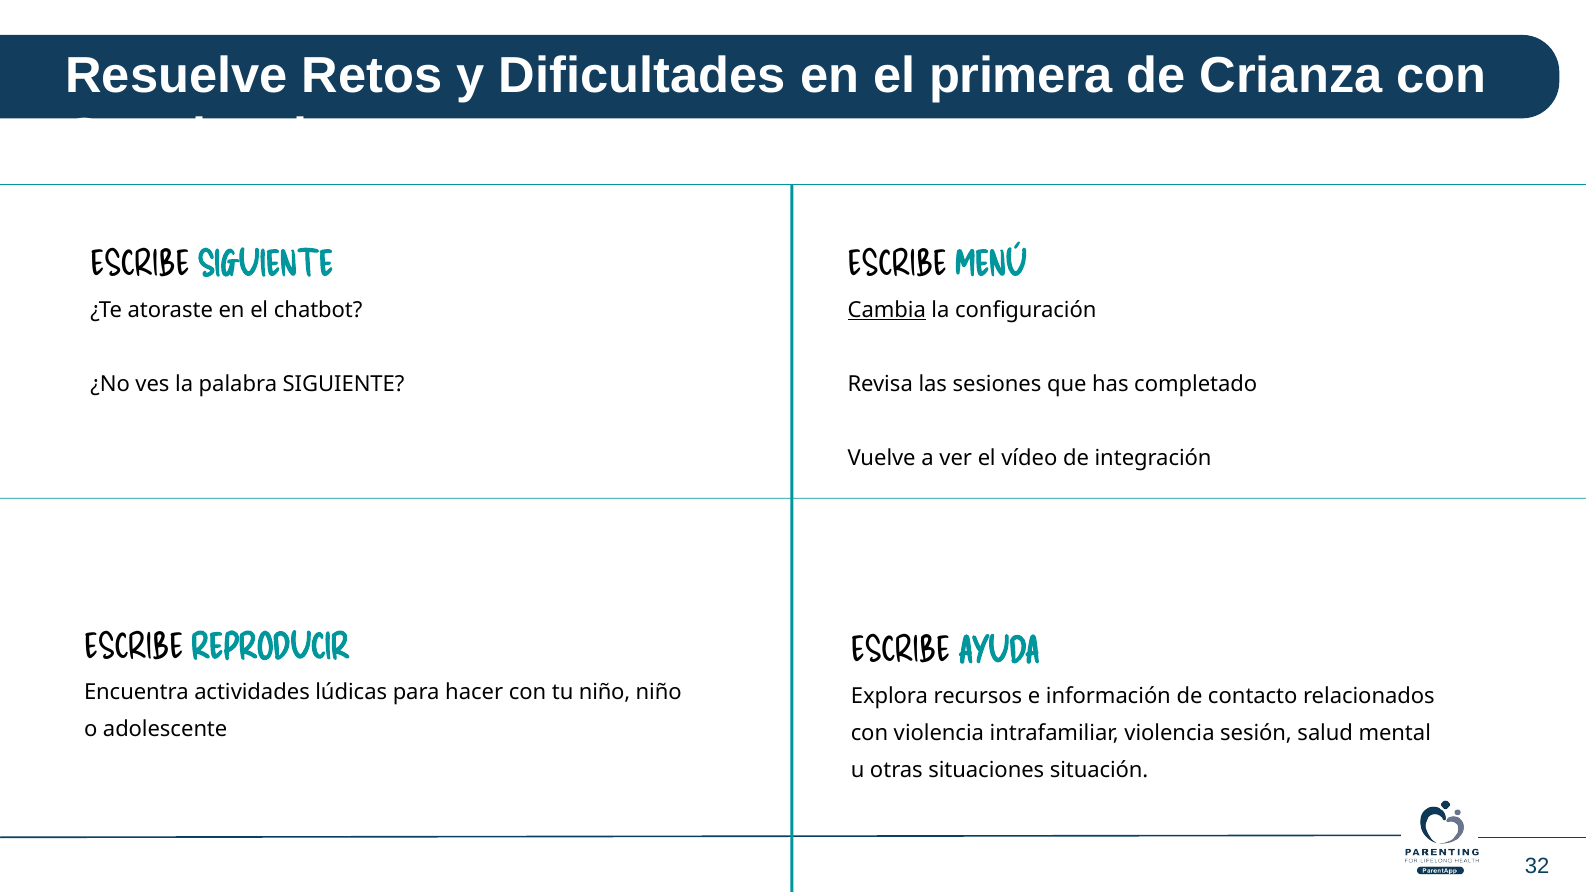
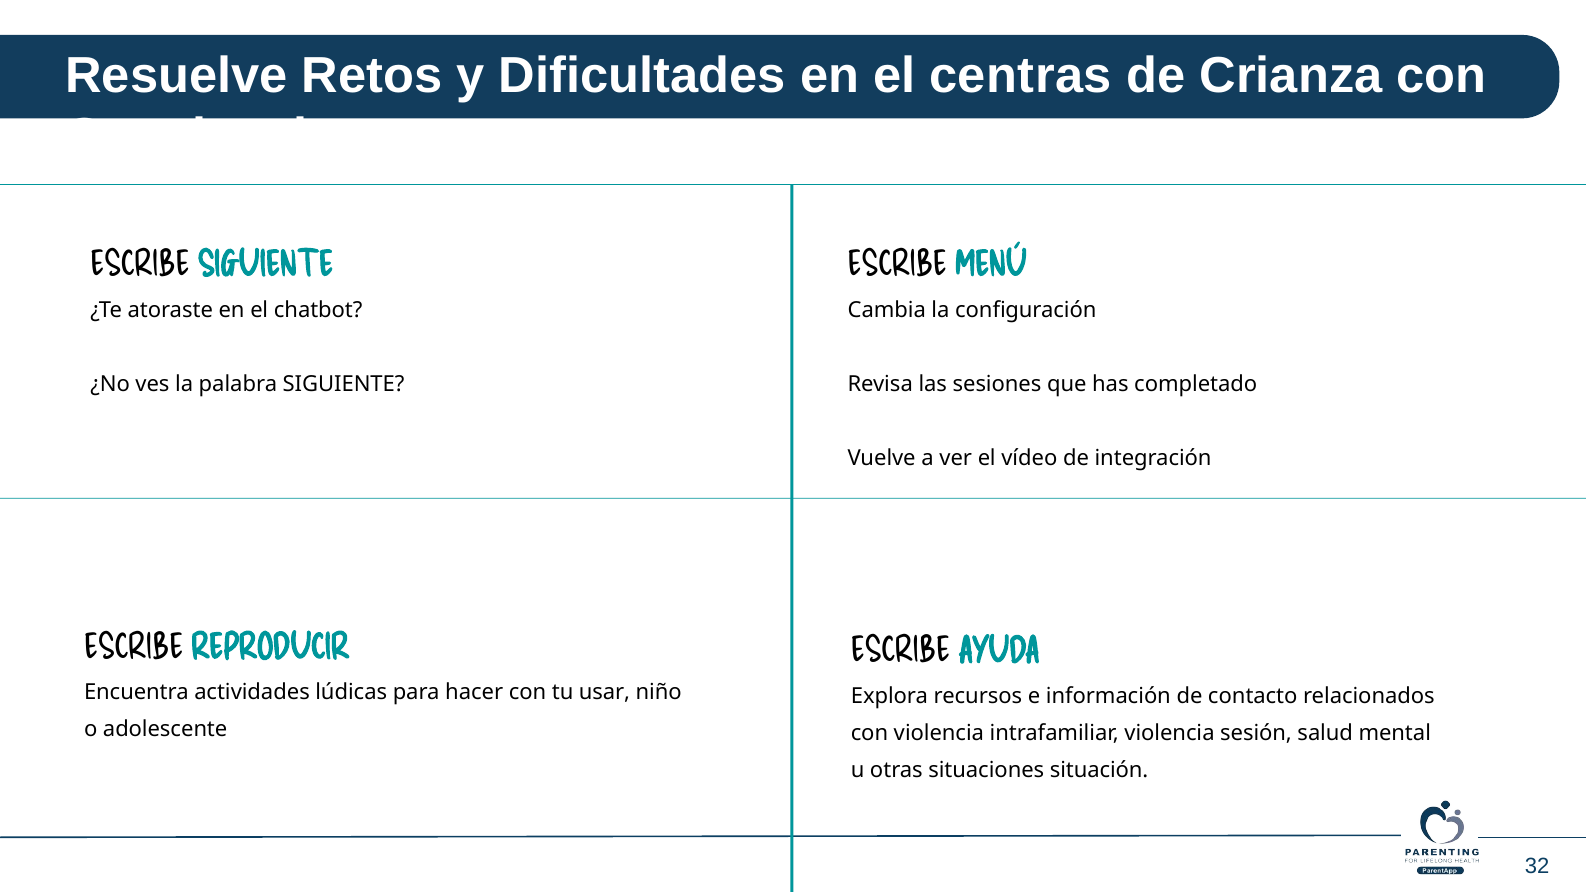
primera: primera -> centras
Cambia underline: present -> none
tu niño: niño -> usar
